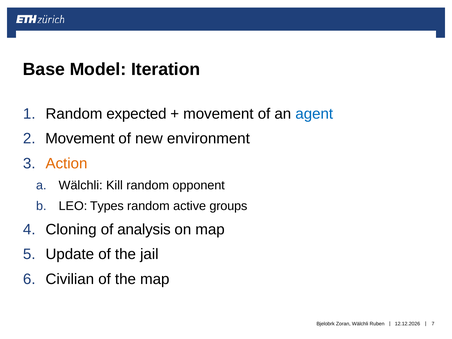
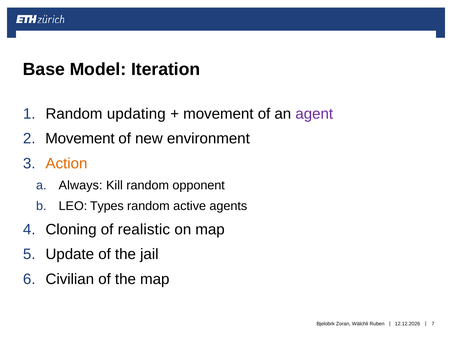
expected: expected -> updating
agent colour: blue -> purple
Wälchli at (81, 185): Wälchli -> Always
groups: groups -> agents
analysis: analysis -> realistic
